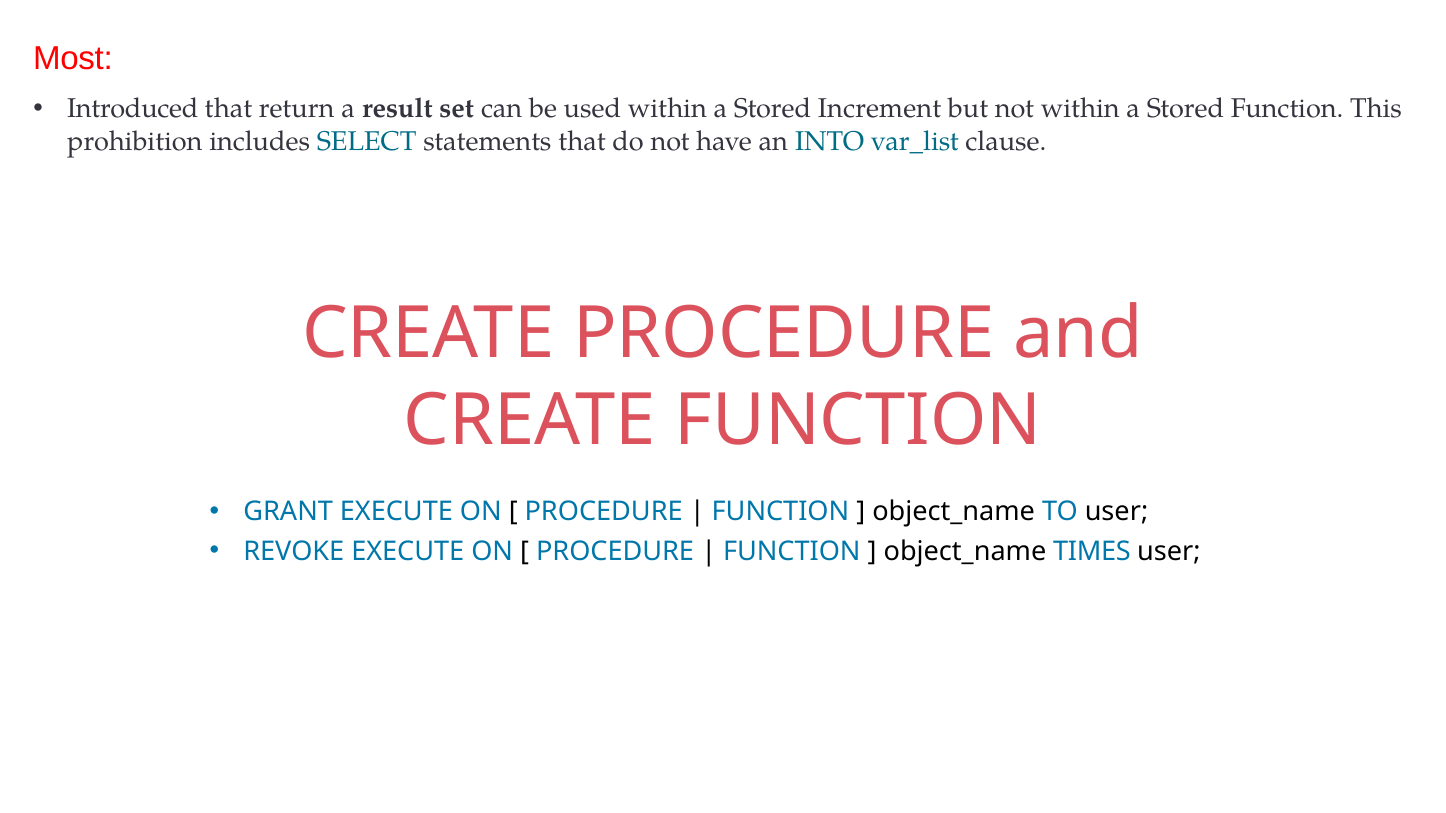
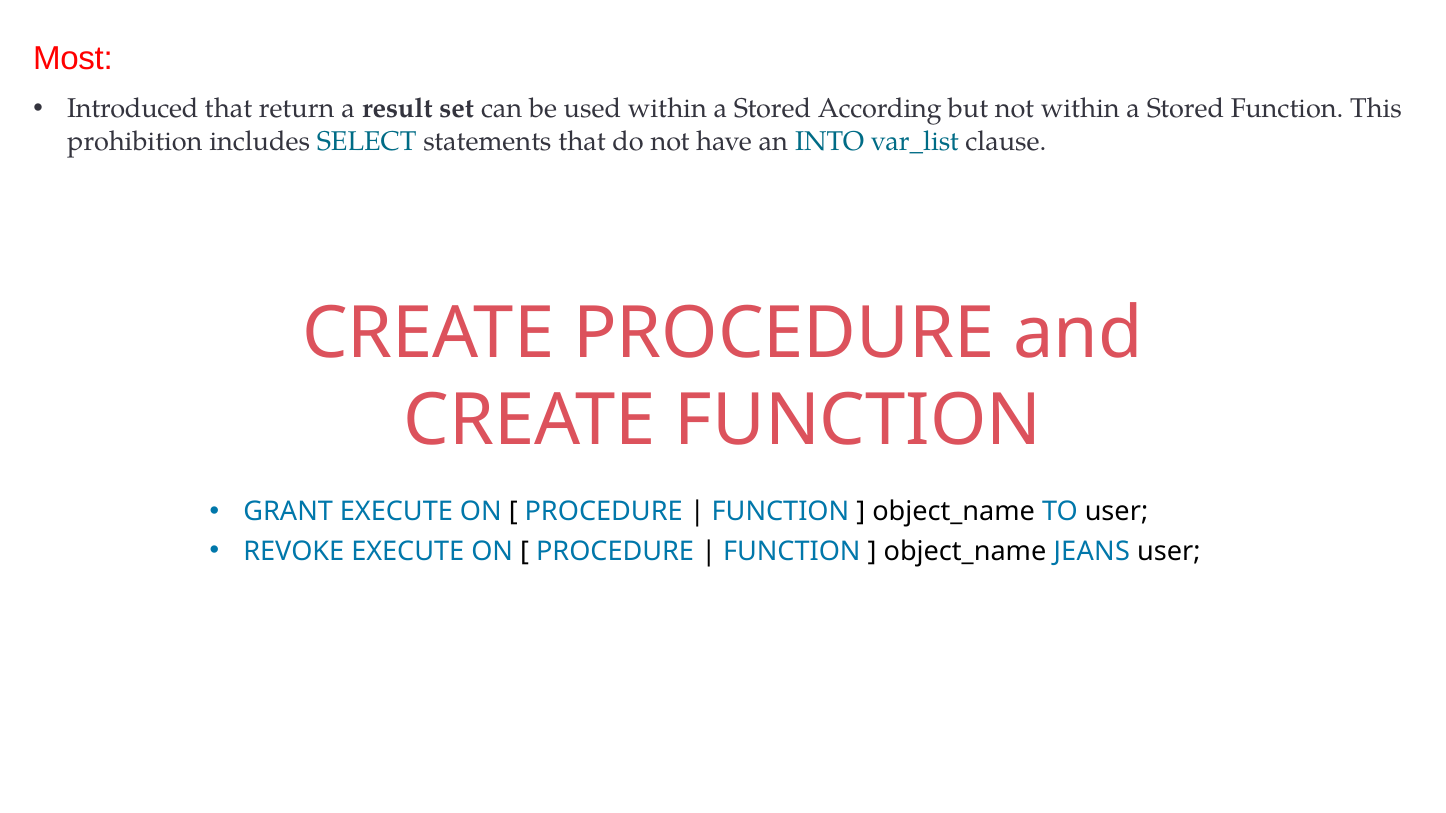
Increment: Increment -> According
TIMES: TIMES -> JEANS
